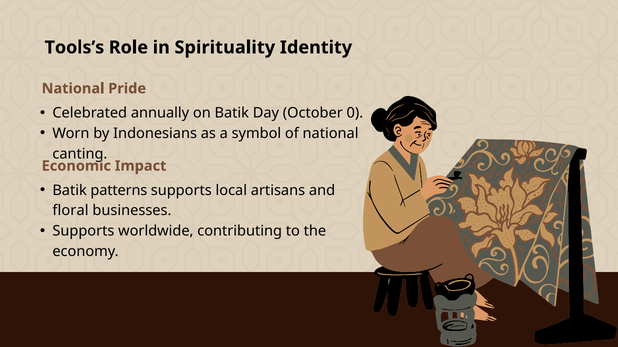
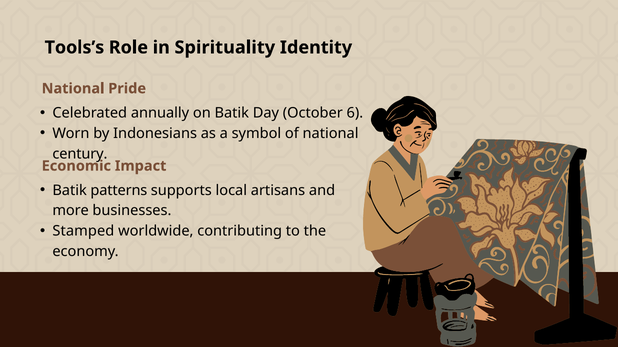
0: 0 -> 6
canting: canting -> century
floral: floral -> more
Supports at (83, 231): Supports -> Stamped
